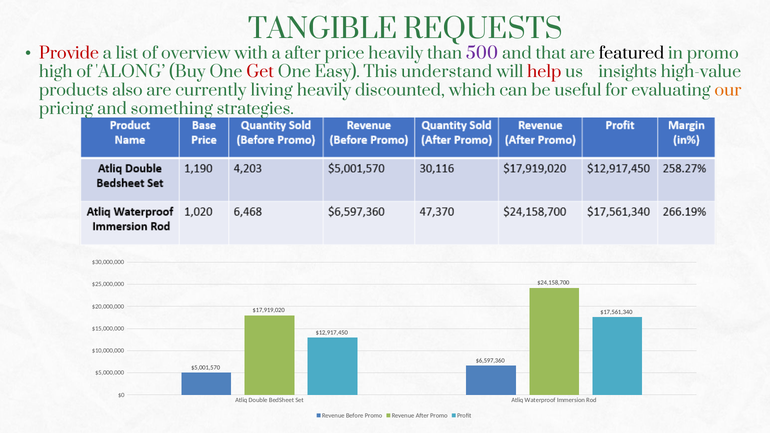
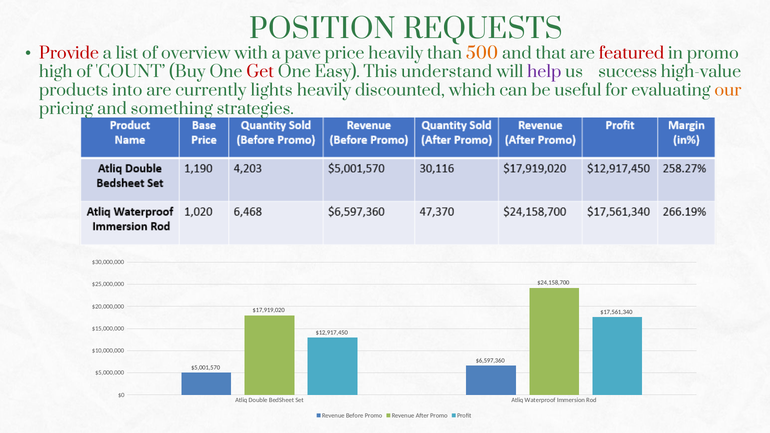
TANGIBLE: TANGIBLE -> POSITION
a after: after -> pave
500 colour: purple -> orange
featured colour: black -> red
ALONG: ALONG -> COUNT
help colour: red -> purple
insights: insights -> success
also: also -> into
living: living -> lights
